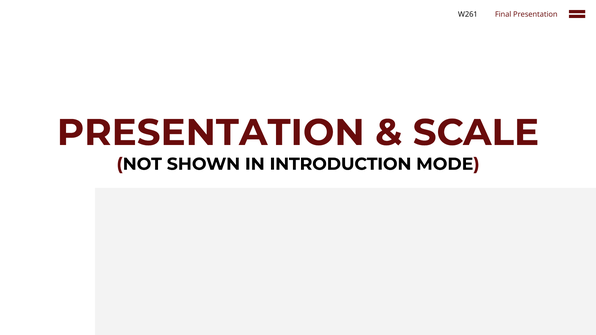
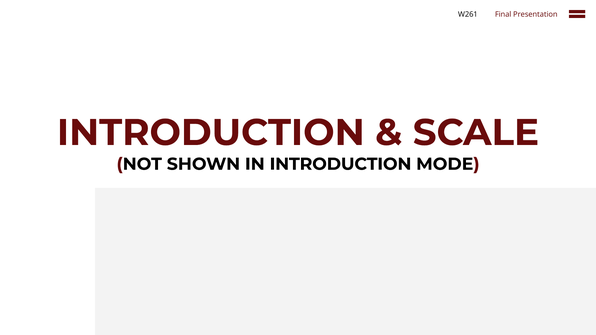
PRESENTATION at (211, 133): PRESENTATION -> INTRODUCTION
